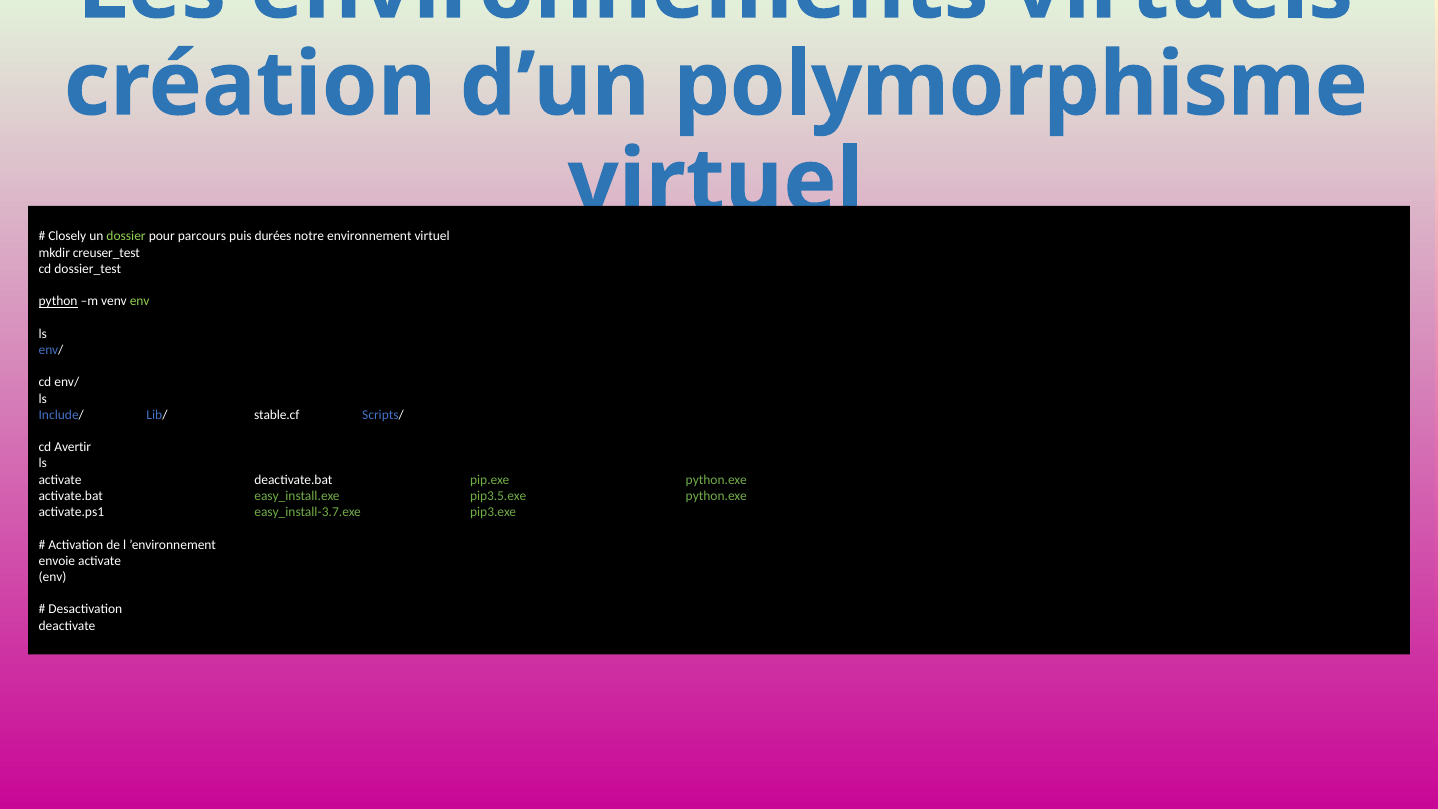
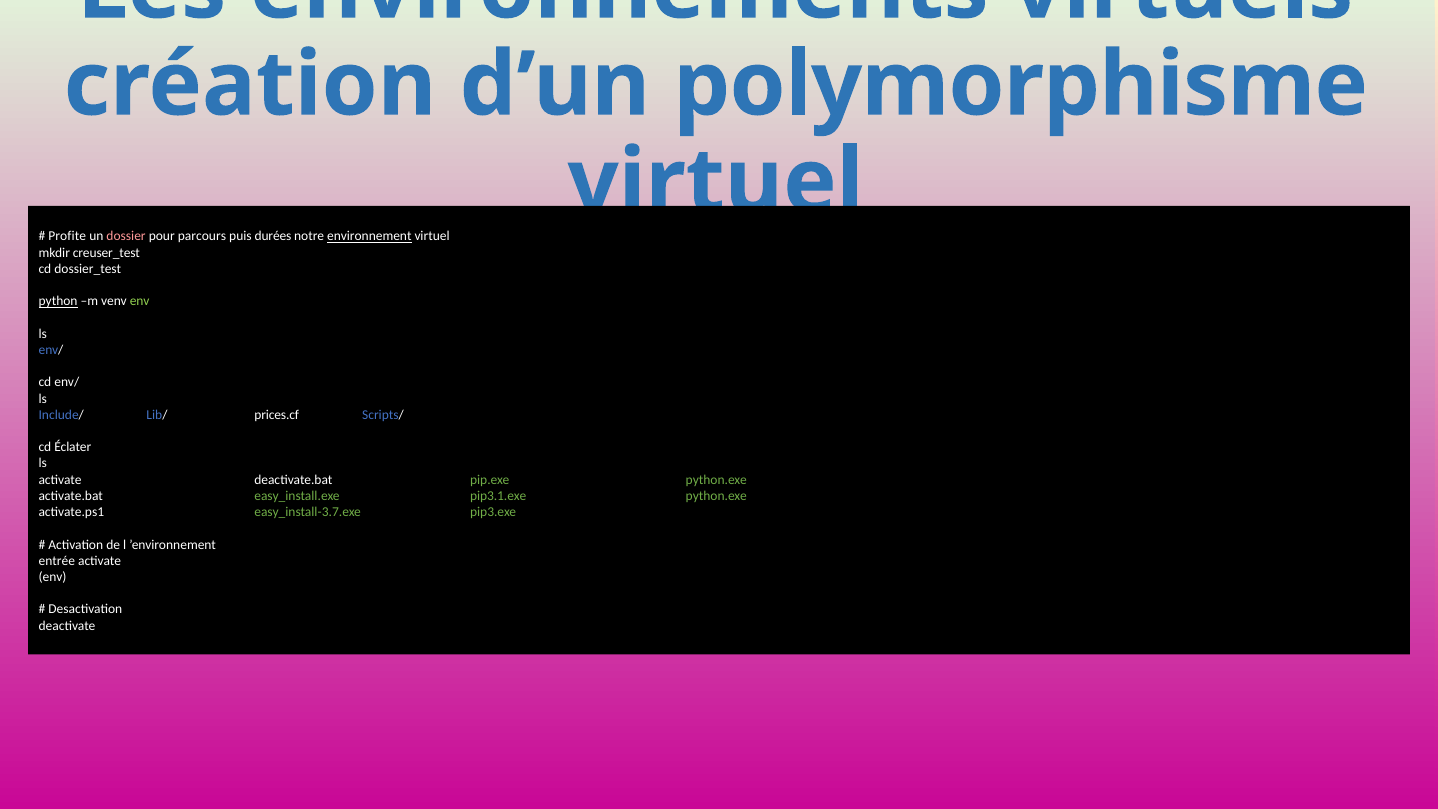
Closely: Closely -> Profite
dossier colour: light green -> pink
environnement underline: none -> present
stable.cf: stable.cf -> prices.cf
Avertir: Avertir -> Éclater
pip3.5.exe: pip3.5.exe -> pip3.1.exe
envoie: envoie -> entrée
